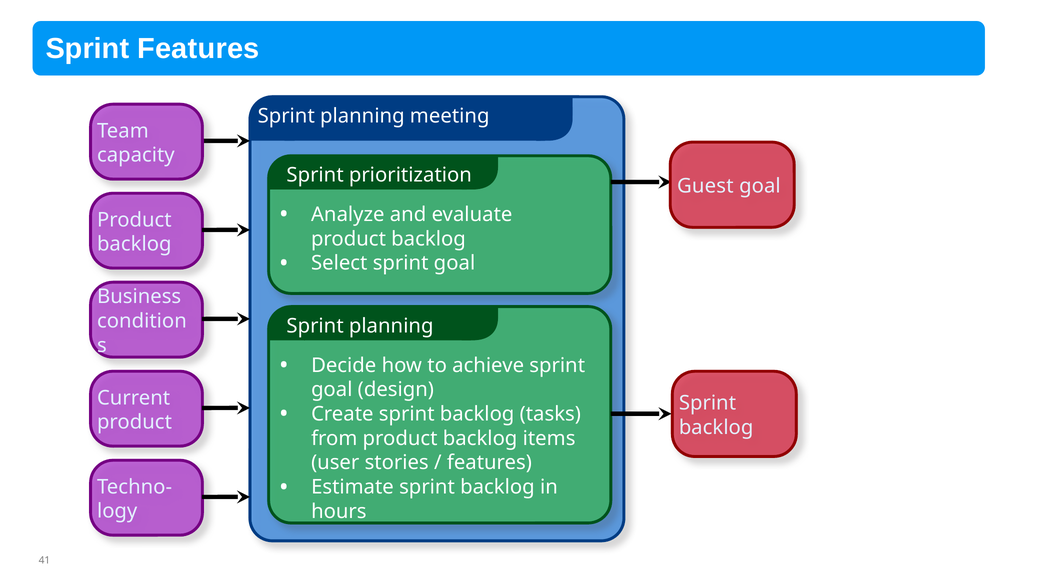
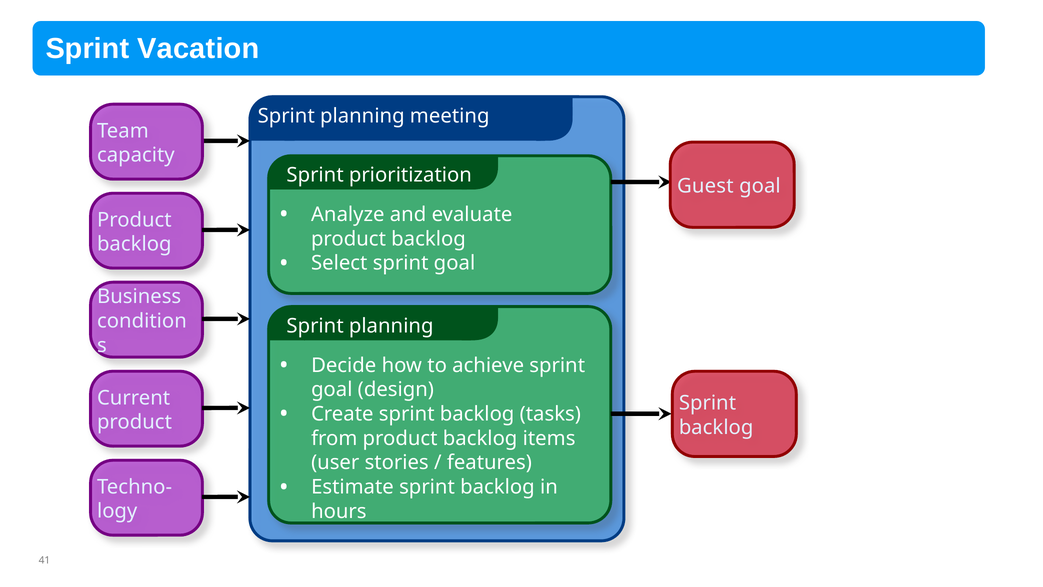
Sprint Features: Features -> Vacation
